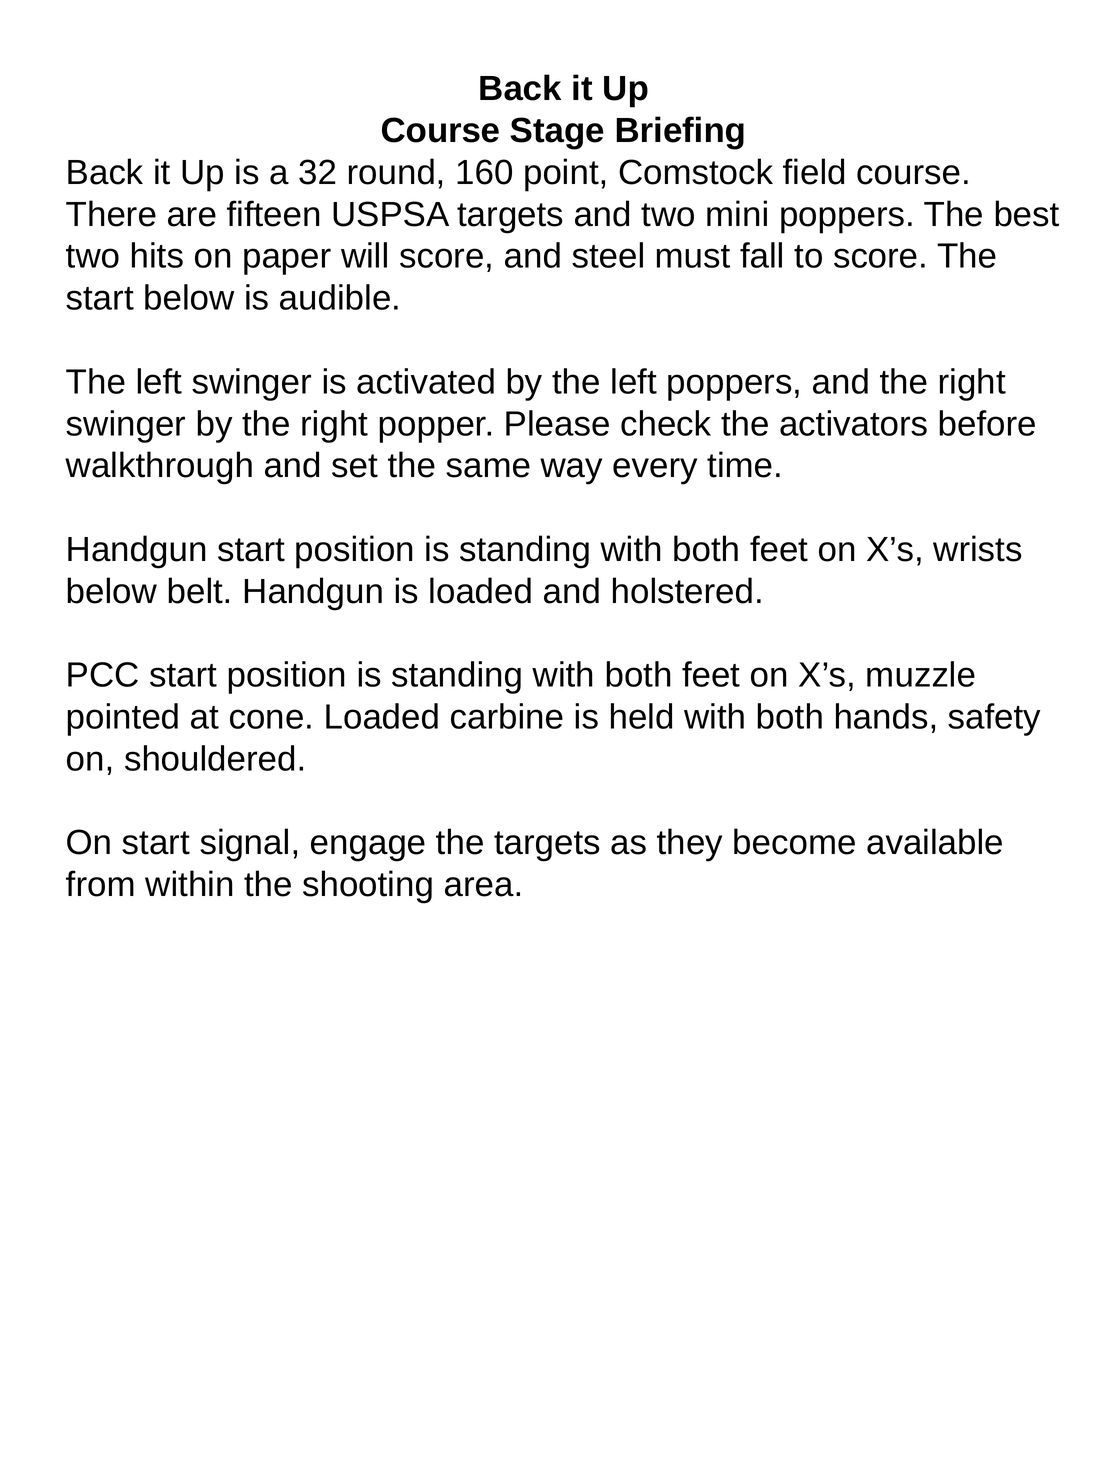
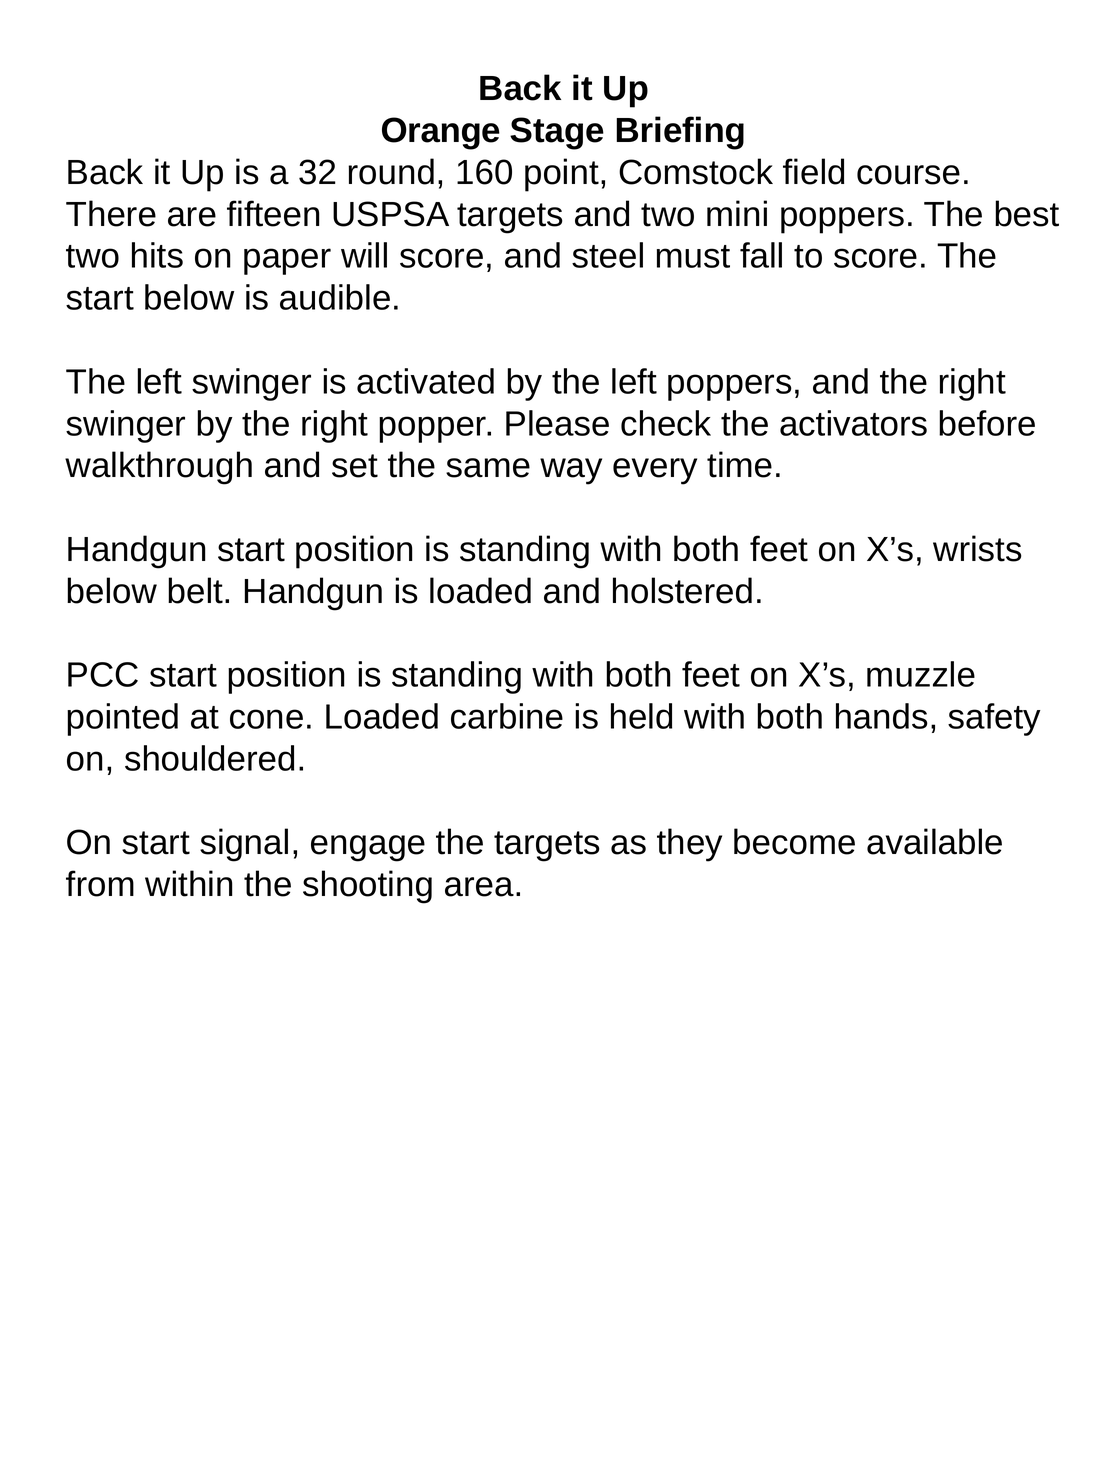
Course at (441, 131): Course -> Orange
